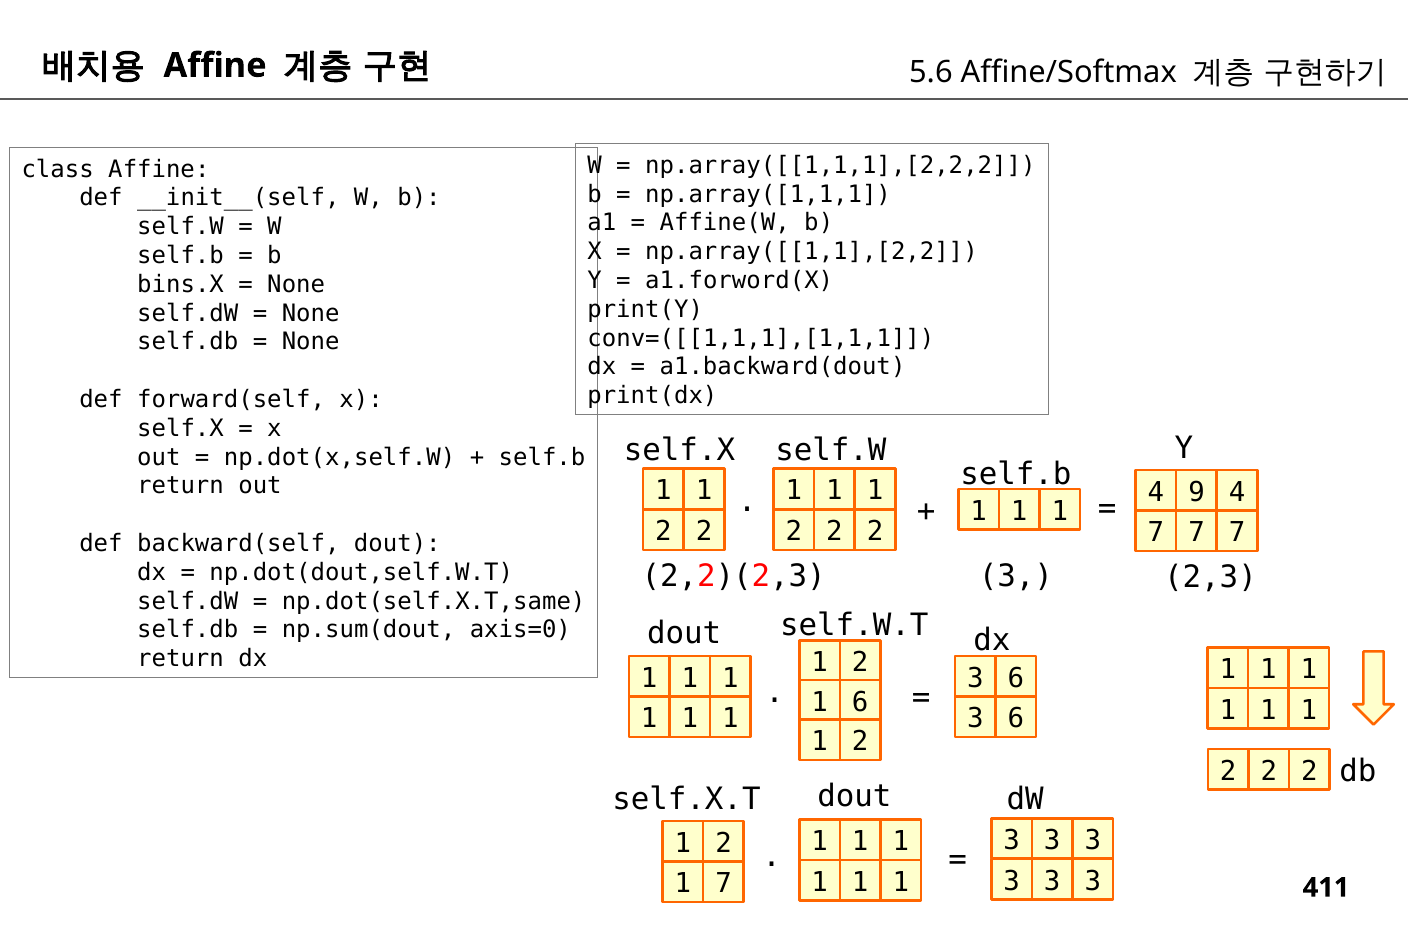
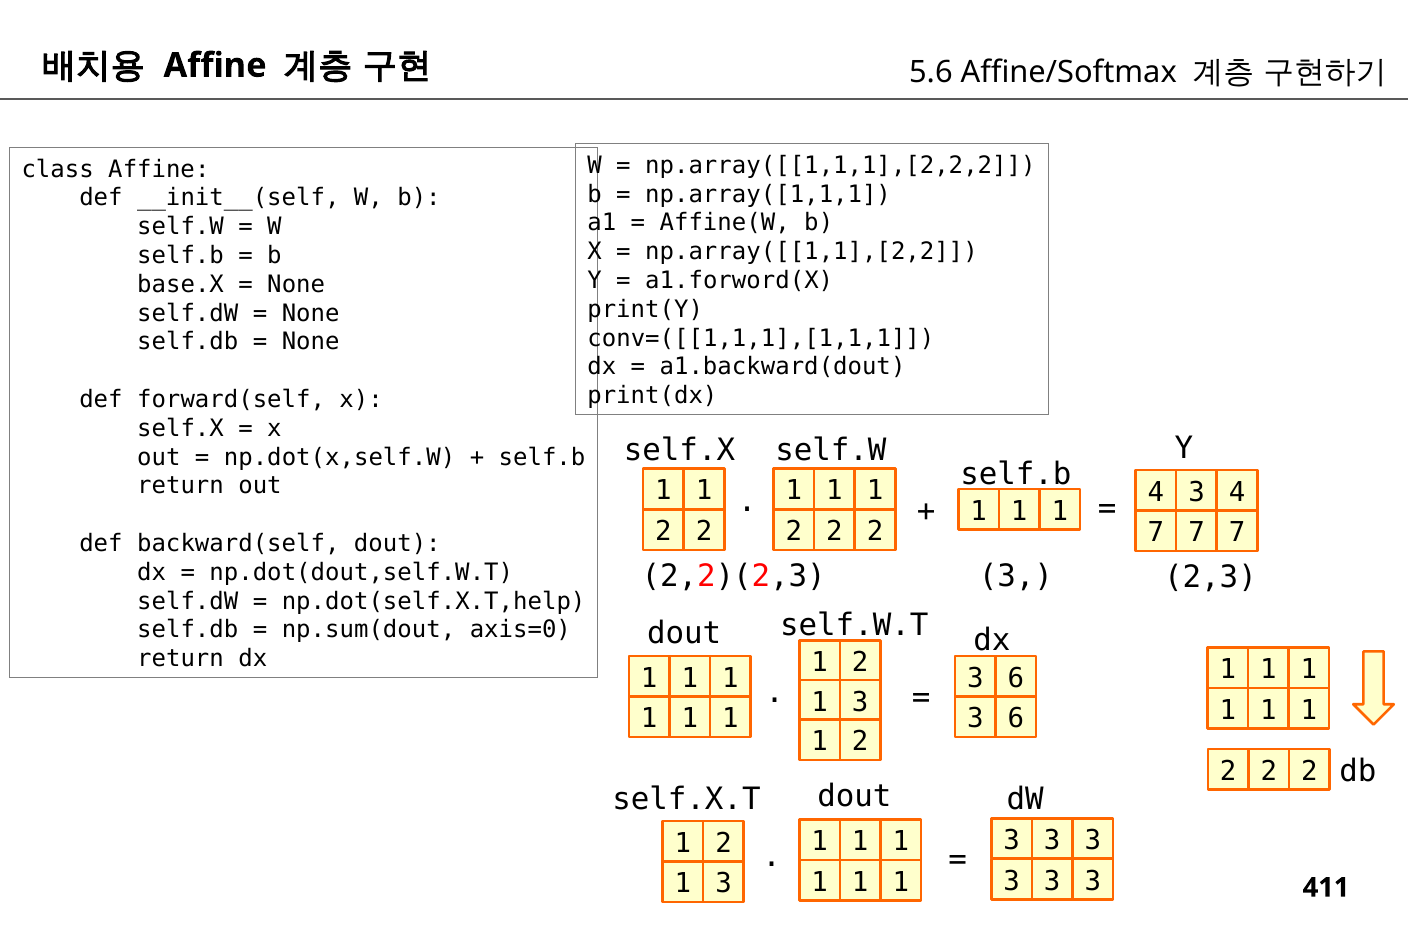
bins.X: bins.X -> base.X
4 9: 9 -> 3
np.dot(self.X.T,same: np.dot(self.X.T,same -> np.dot(self.X.T,help
6 at (860, 702): 6 -> 3
7 at (724, 884): 7 -> 3
